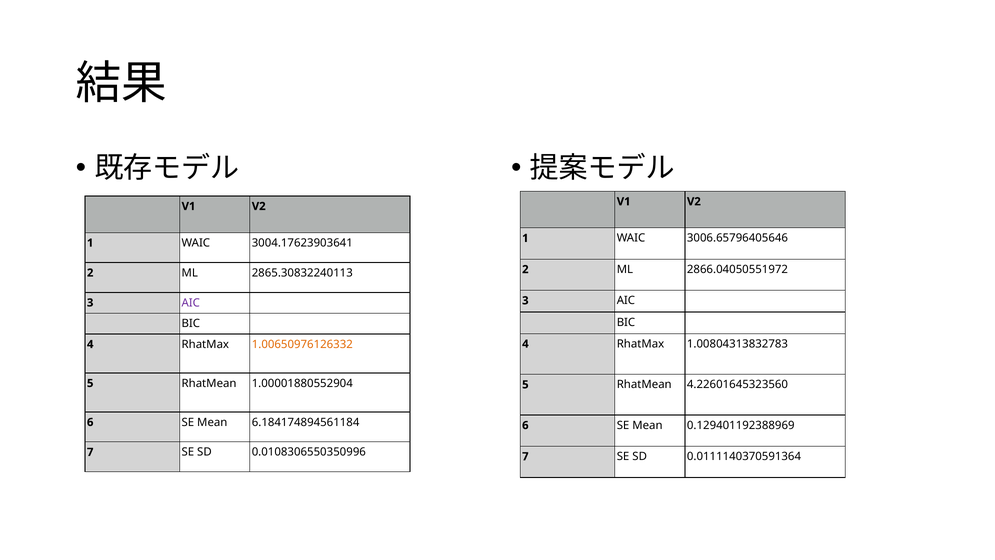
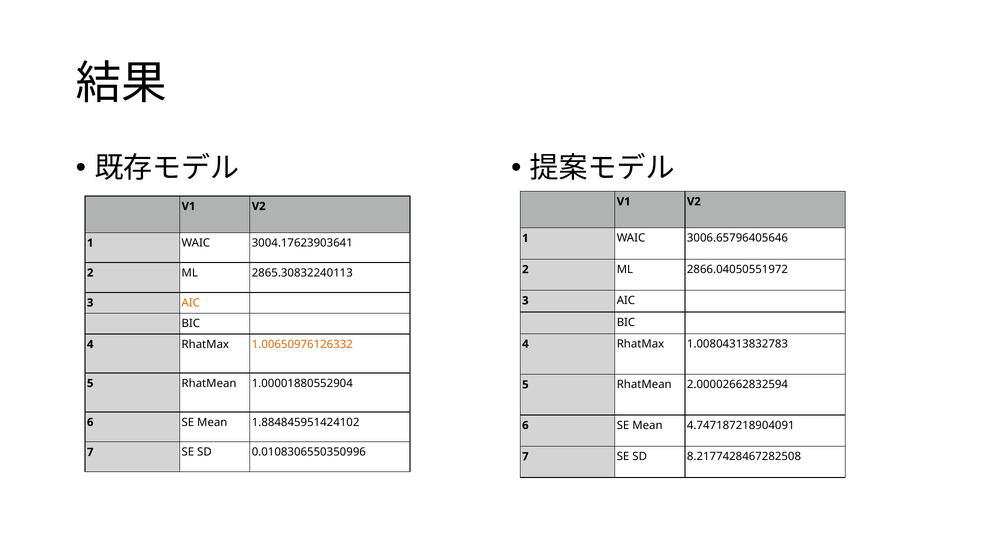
AIC at (191, 303) colour: purple -> orange
4.22601645323560: 4.22601645323560 -> 2.00002662832594
6.184174894561184: 6.184174894561184 -> 1.884845951424102
0.129401192388969: 0.129401192388969 -> 4.747187218904091
0.0111140370591364: 0.0111140370591364 -> 8.2177428467282508
